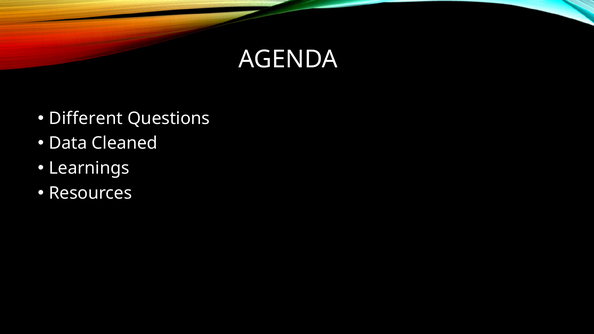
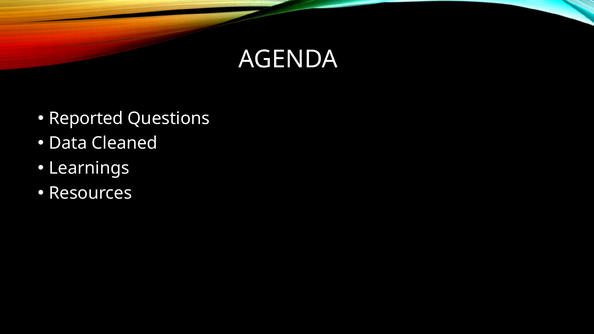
Different: Different -> Reported
